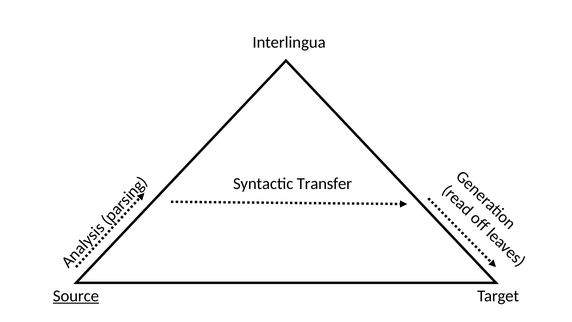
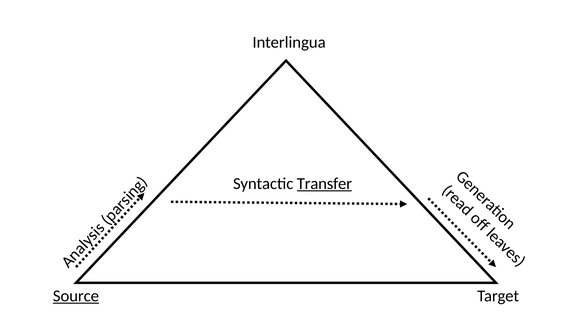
Transfer underline: none -> present
